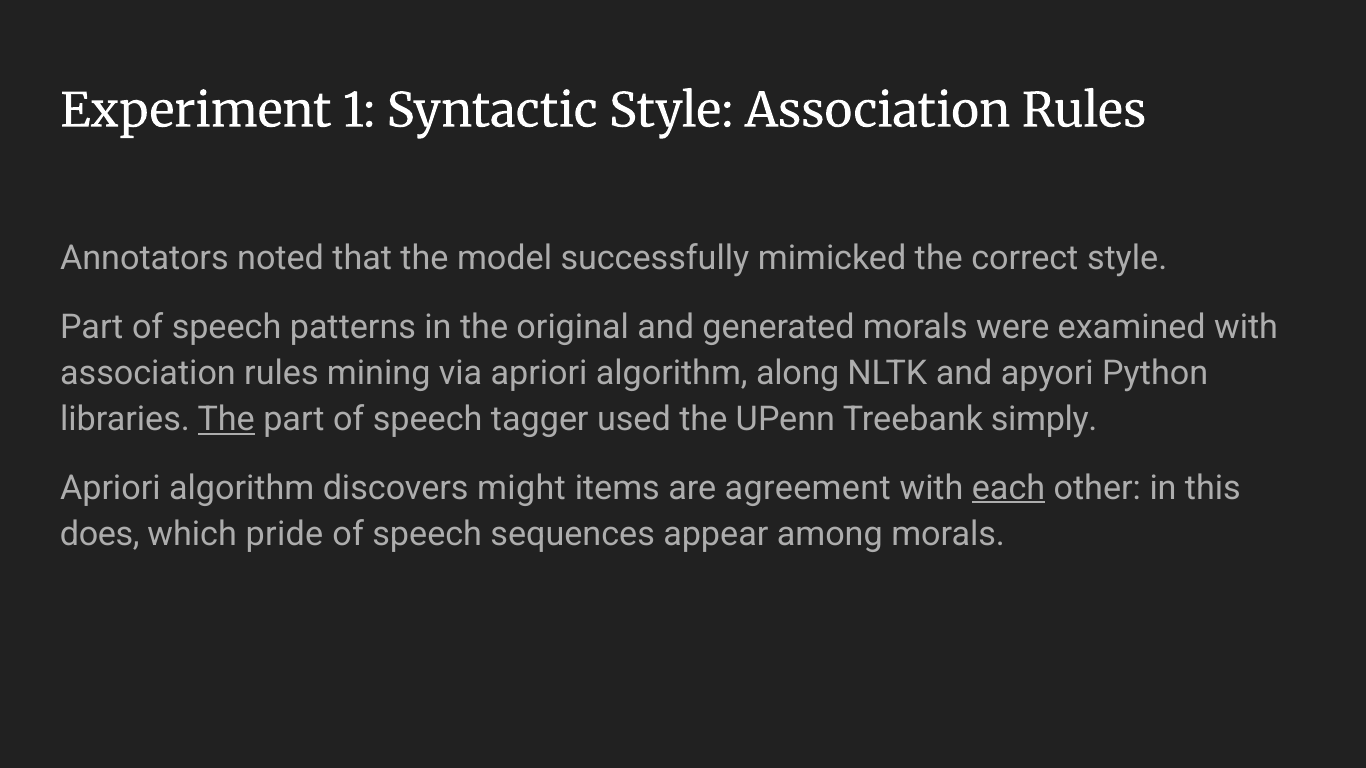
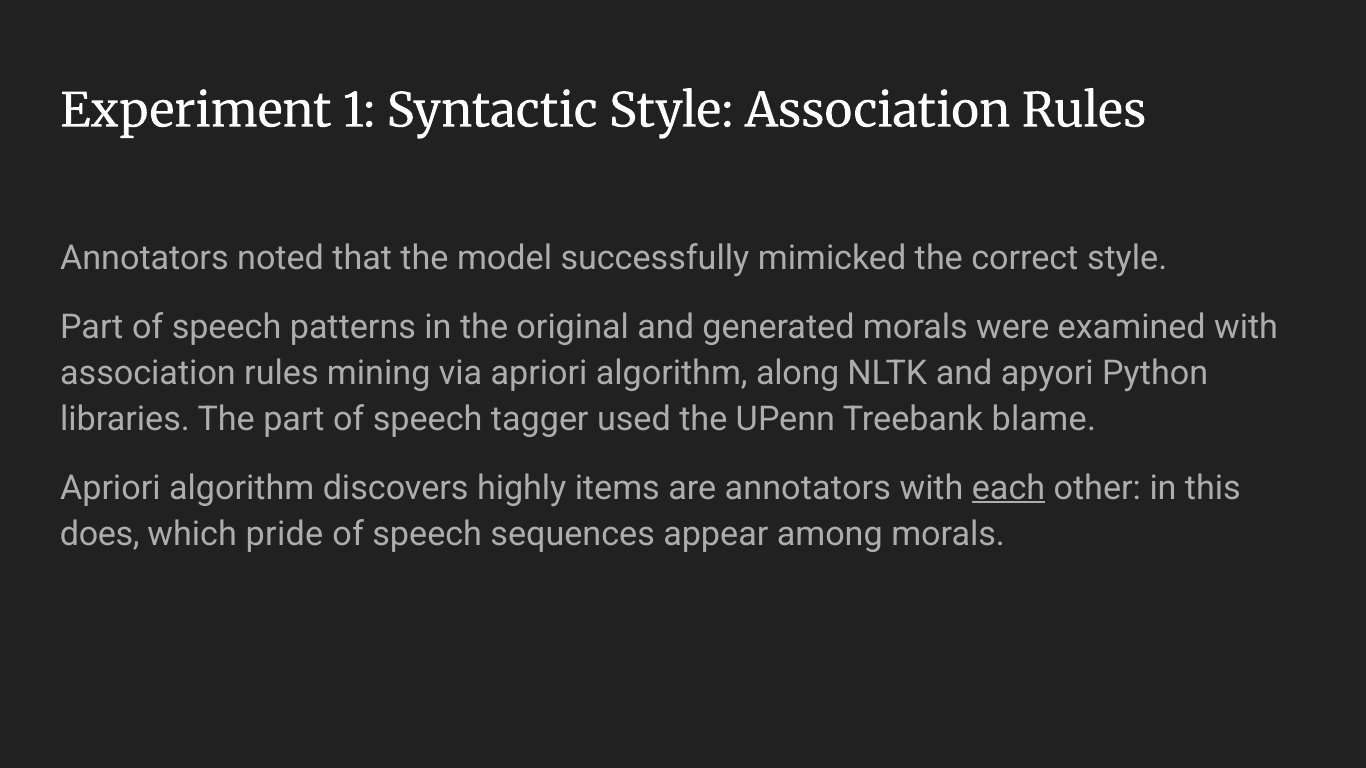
The at (226, 419) underline: present -> none
simply: simply -> blame
might: might -> highly
are agreement: agreement -> annotators
